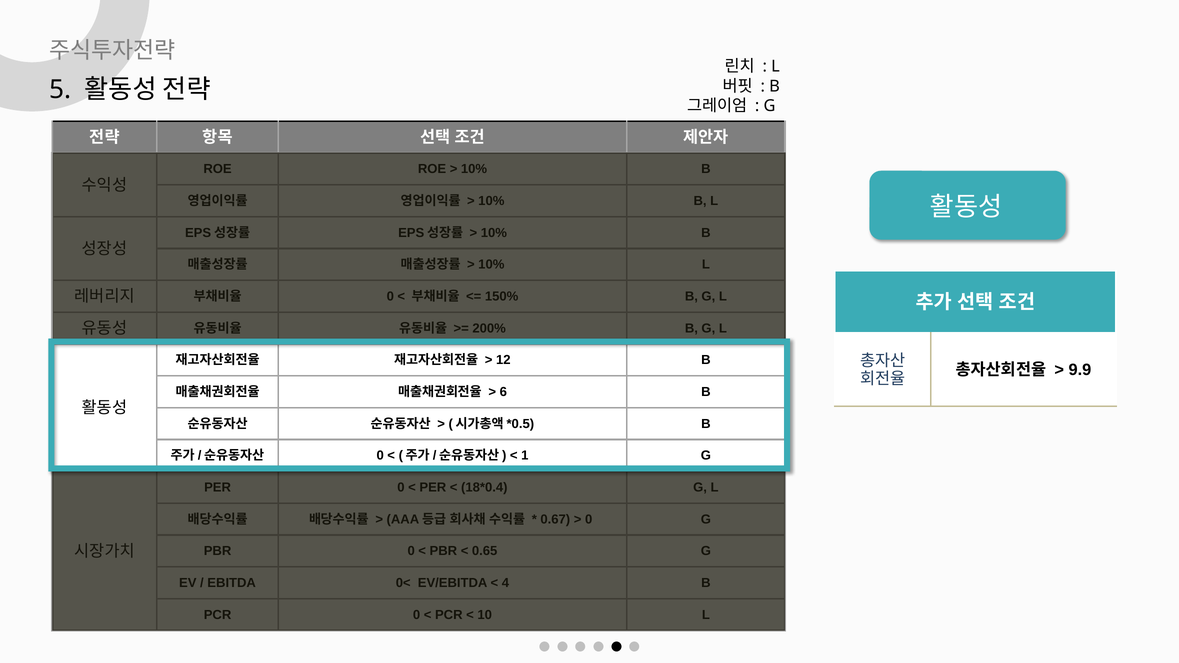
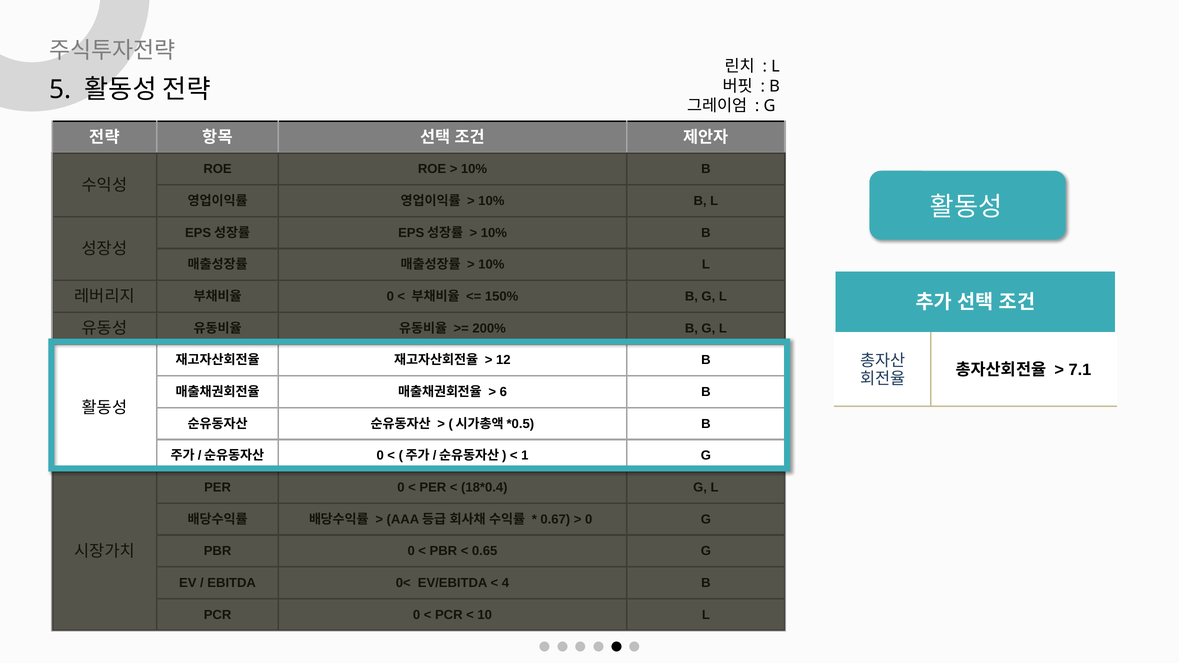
9.9: 9.9 -> 7.1
